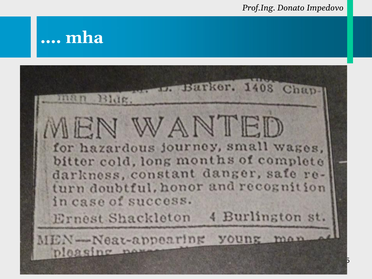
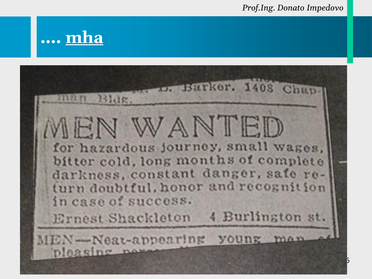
mha underline: none -> present
